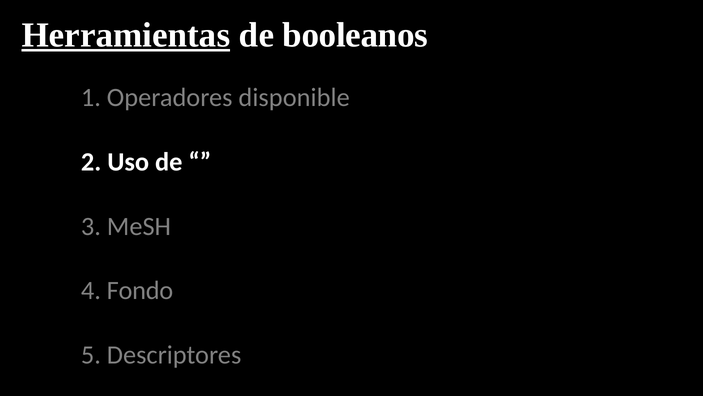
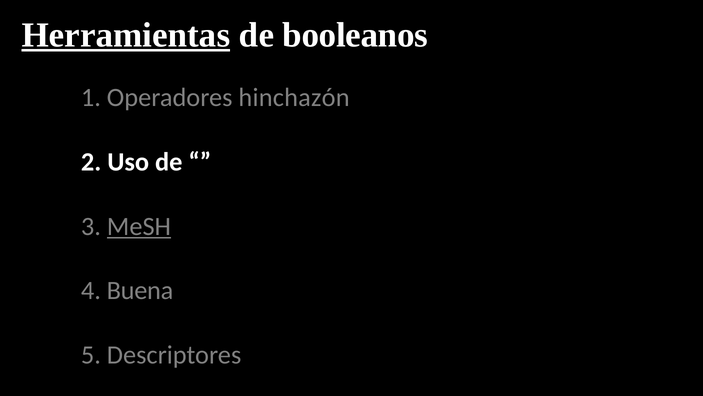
disponible: disponible -> hinchazón
MeSH underline: none -> present
Fondo: Fondo -> Buena
